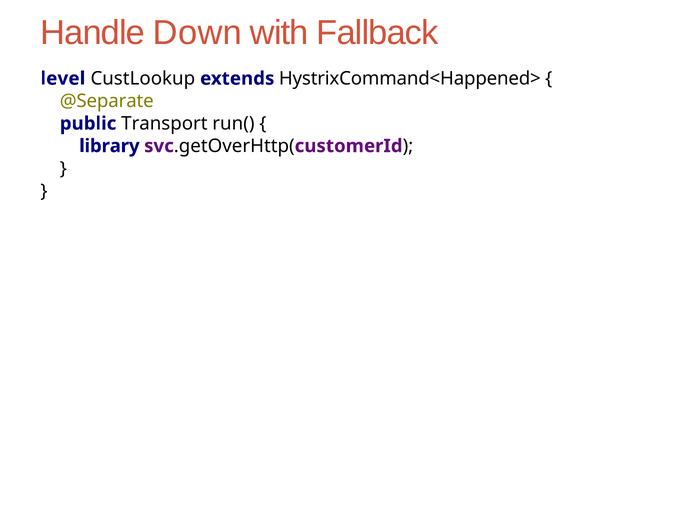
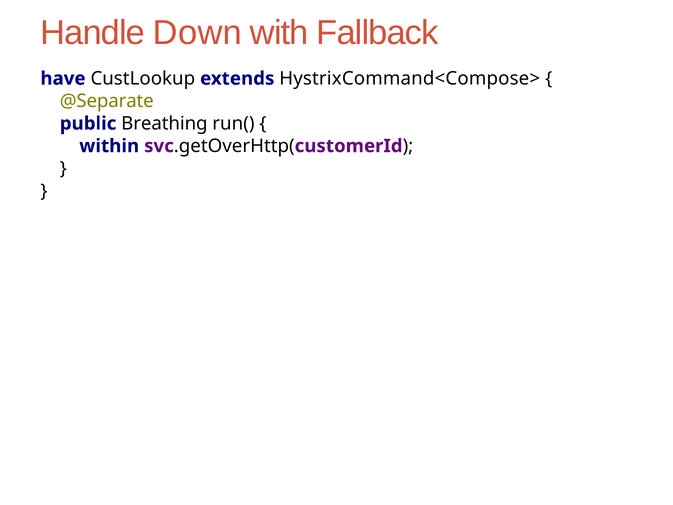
level: level -> have
HystrixCommand<Happened>: HystrixCommand<Happened> -> HystrixCommand<Compose>
Transport: Transport -> Breathing
library: library -> within
